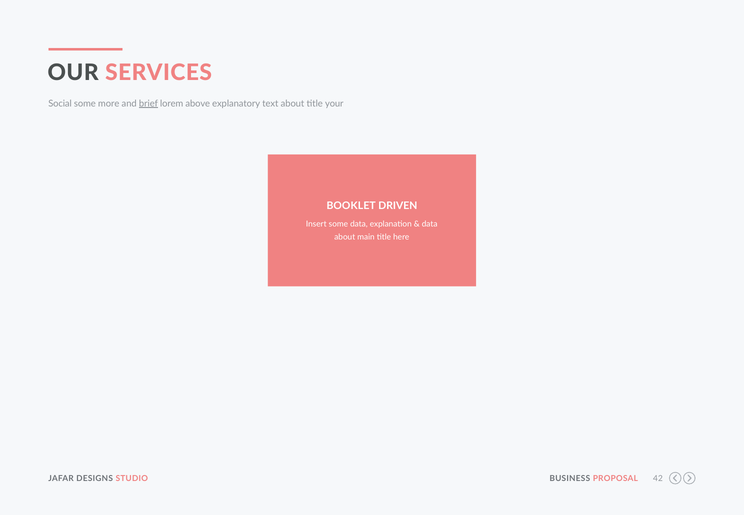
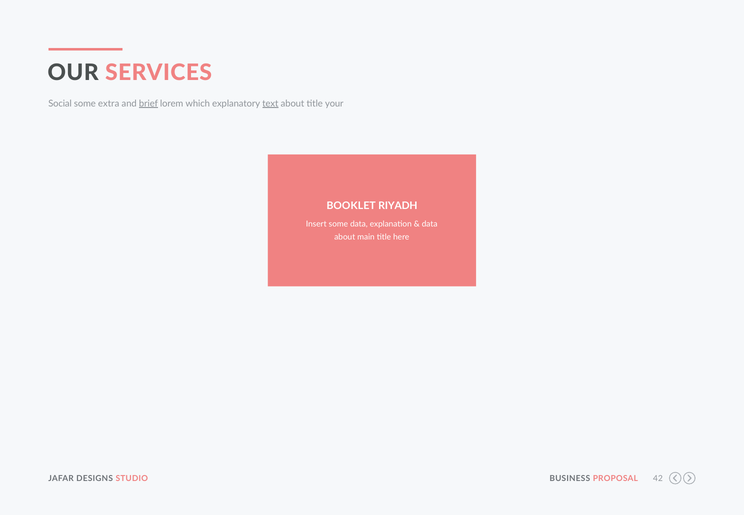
more: more -> extra
above: above -> which
text underline: none -> present
DRIVEN: DRIVEN -> RIYADH
